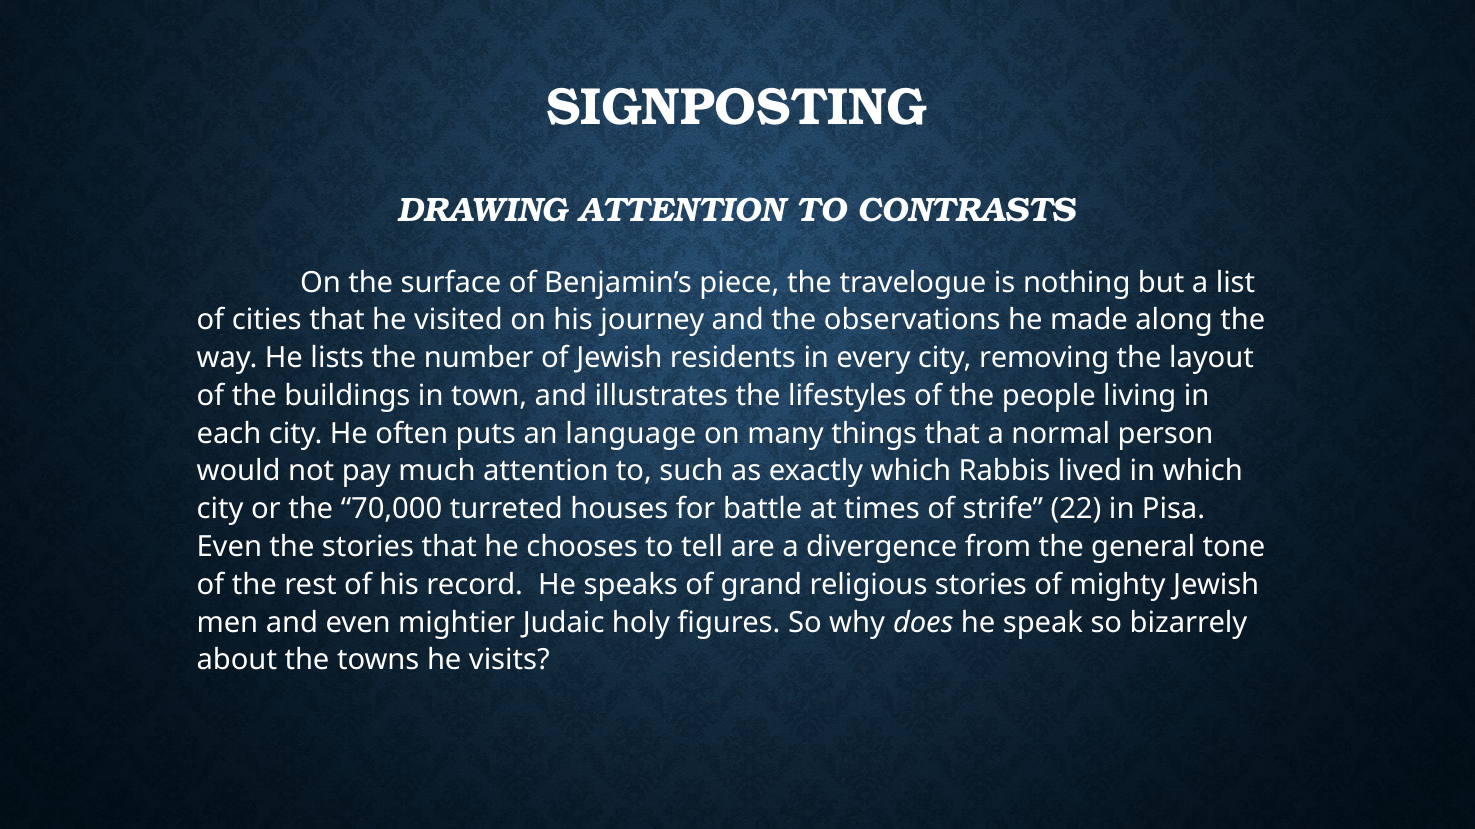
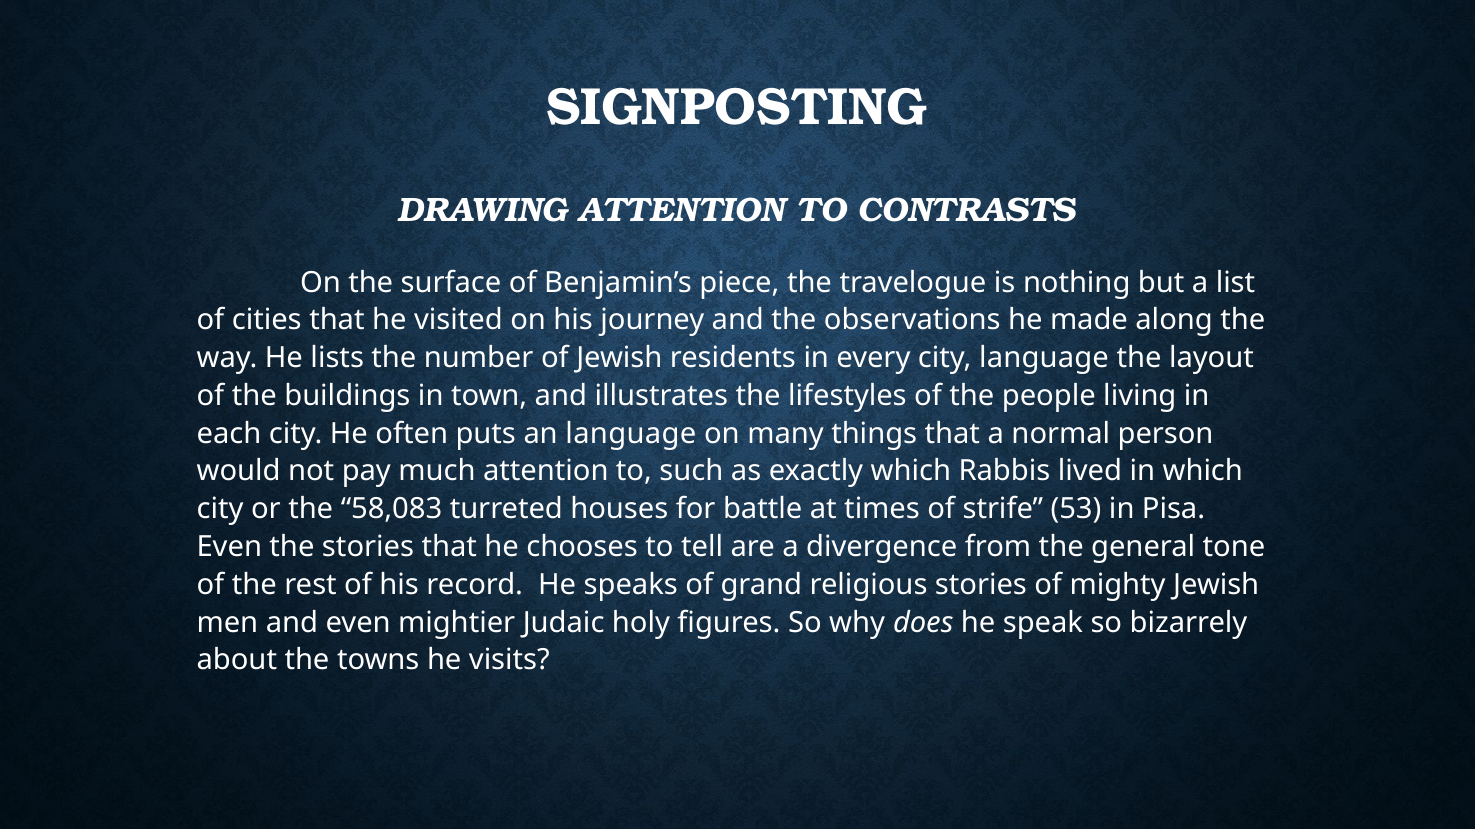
city removing: removing -> language
70,000: 70,000 -> 58,083
22: 22 -> 53
